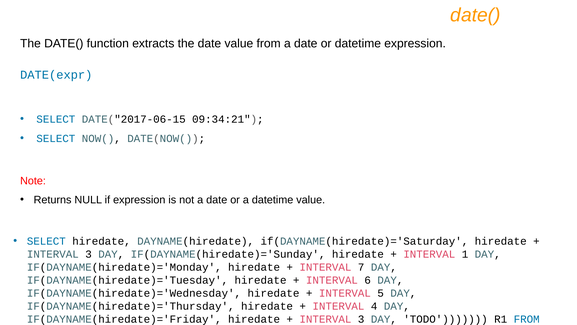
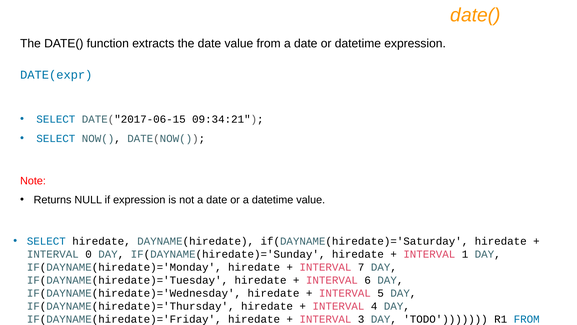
3 at (89, 254): 3 -> 0
